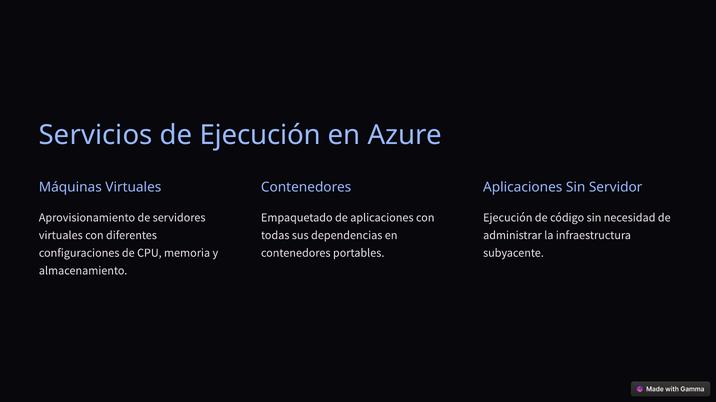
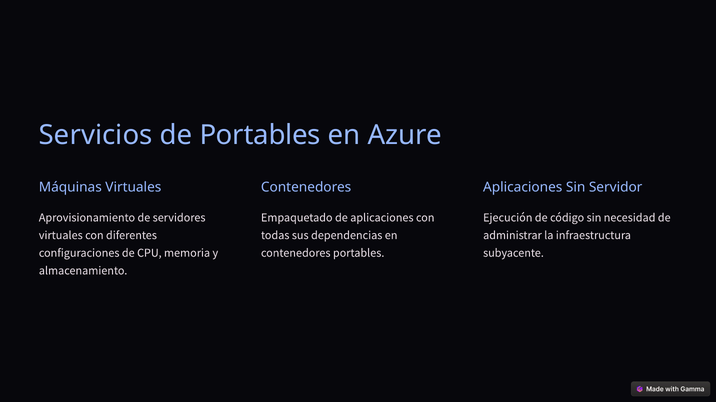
de Ejecución: Ejecución -> Portables
